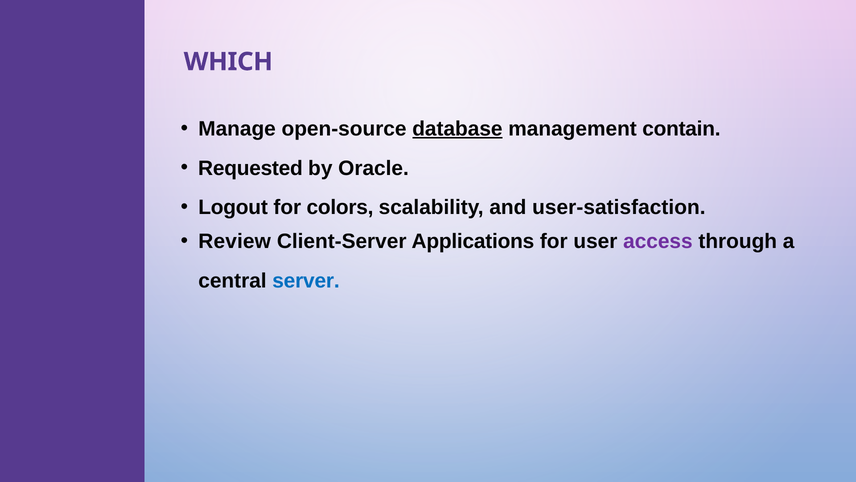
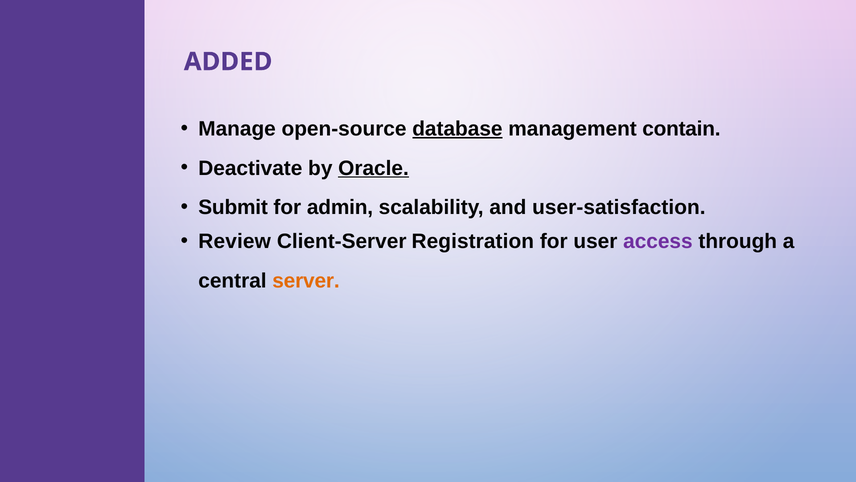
WHICH: WHICH -> ADDED
Requested: Requested -> Deactivate
Oracle underline: none -> present
Logout: Logout -> Submit
colors: colors -> admin
Applications: Applications -> Registration
server colour: blue -> orange
